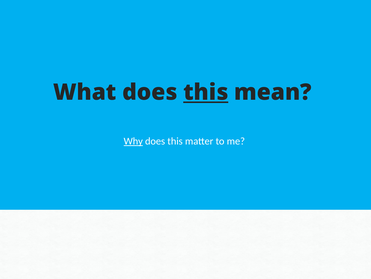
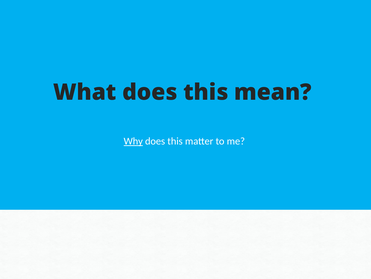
this at (206, 92) underline: present -> none
